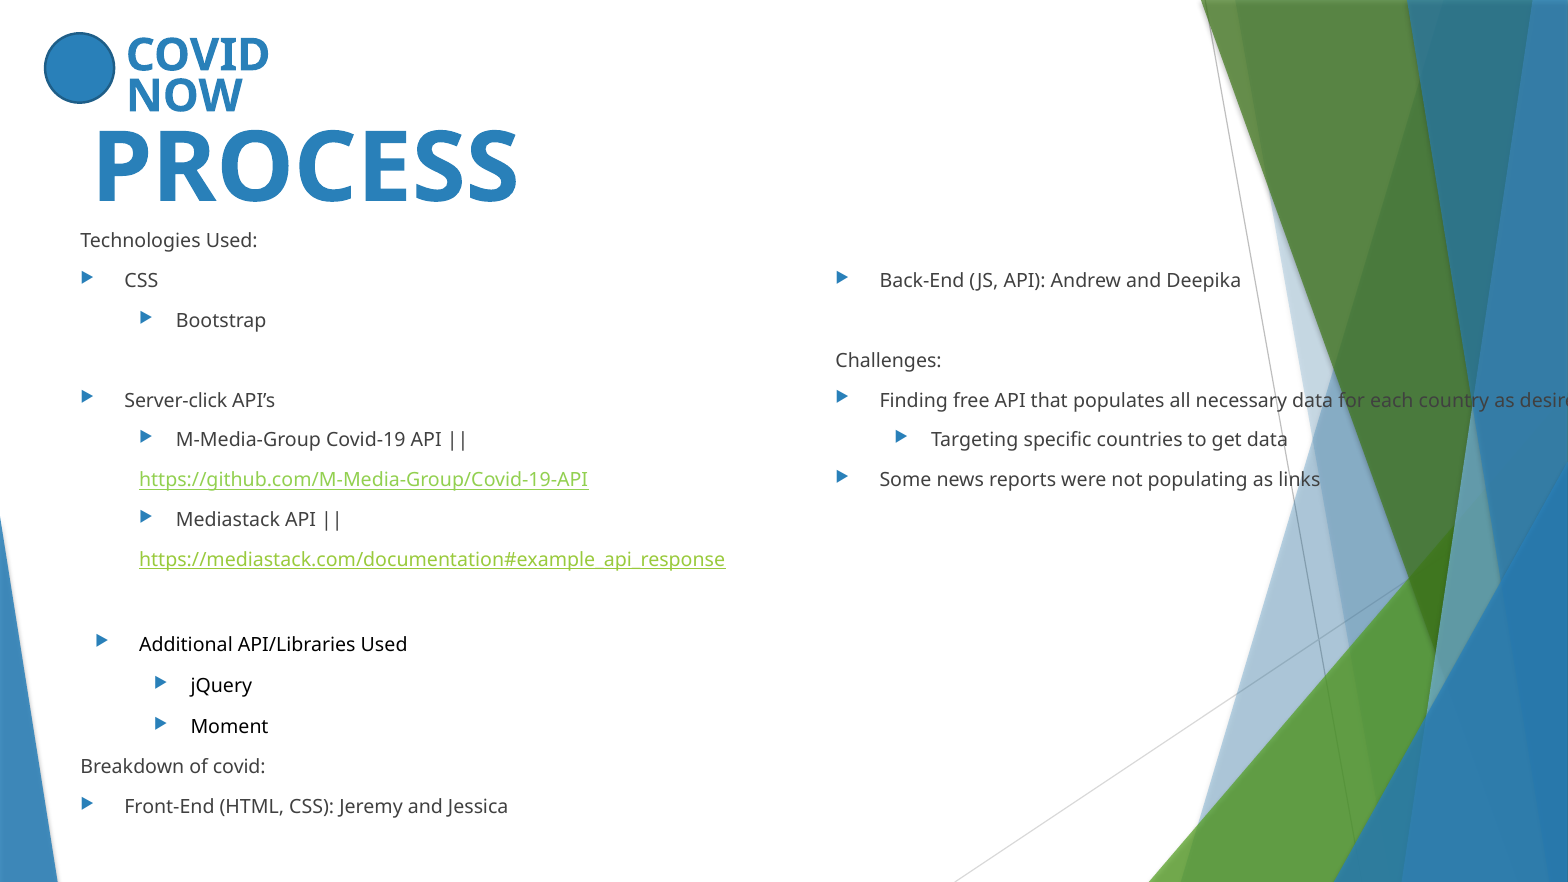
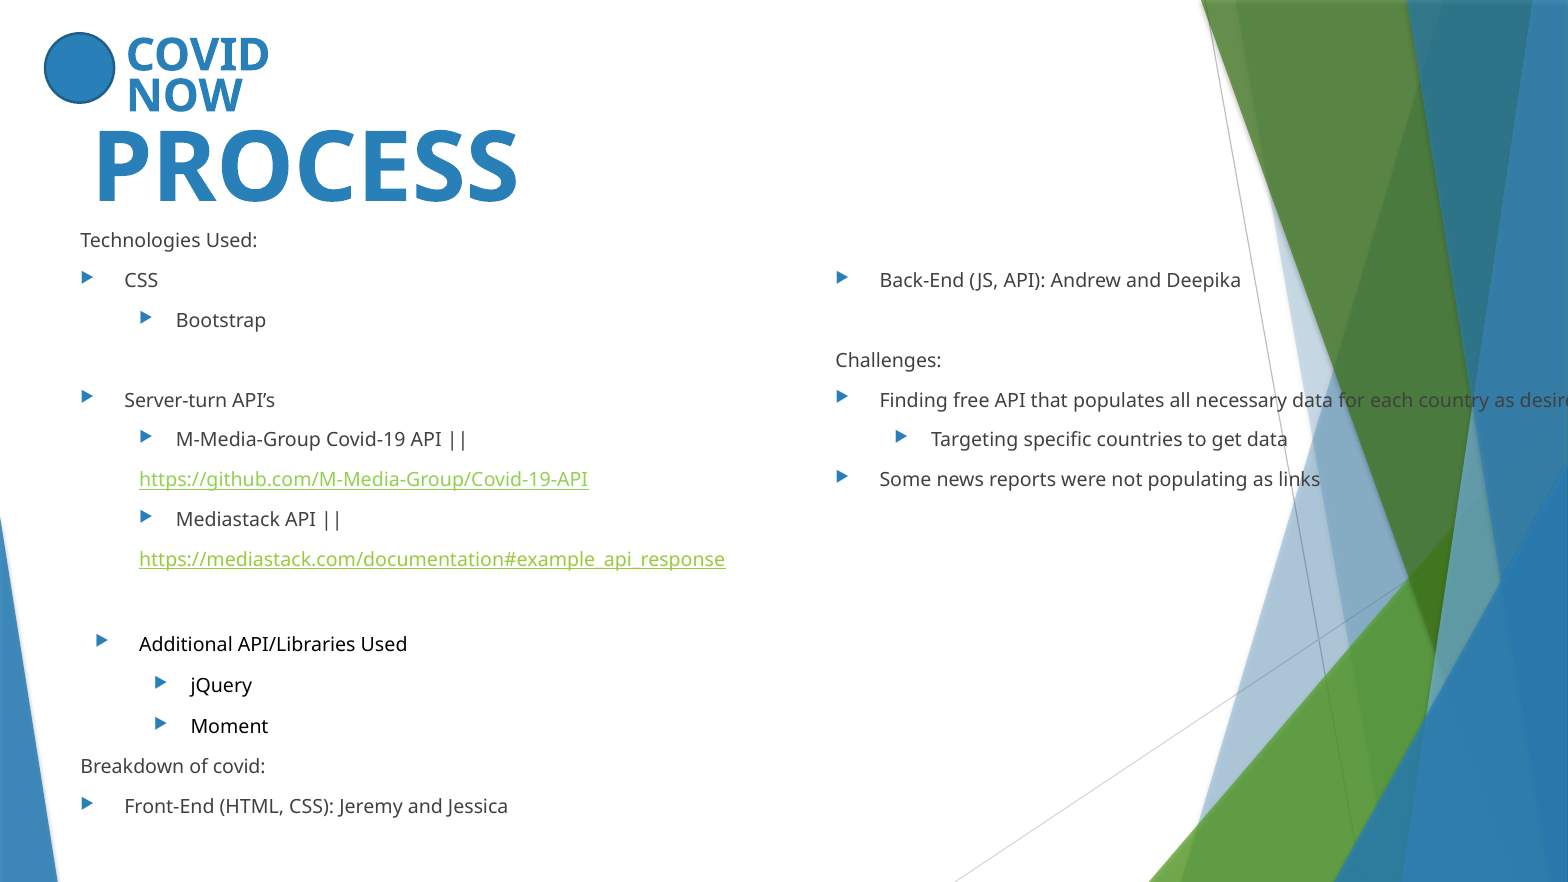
Server-click: Server-click -> Server-turn
